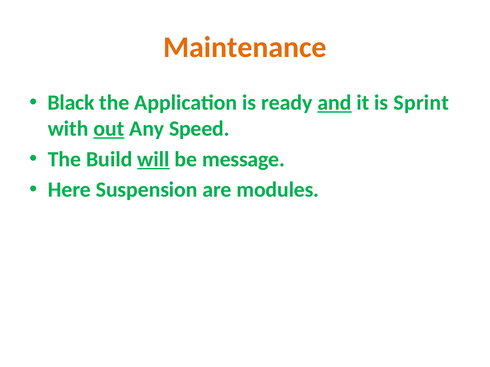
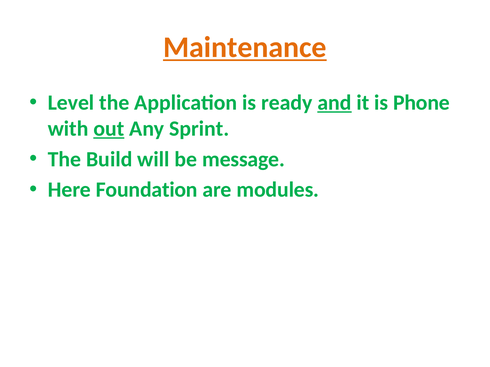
Maintenance underline: none -> present
Black: Black -> Level
Sprint: Sprint -> Phone
Speed: Speed -> Sprint
will underline: present -> none
Suspension: Suspension -> Foundation
